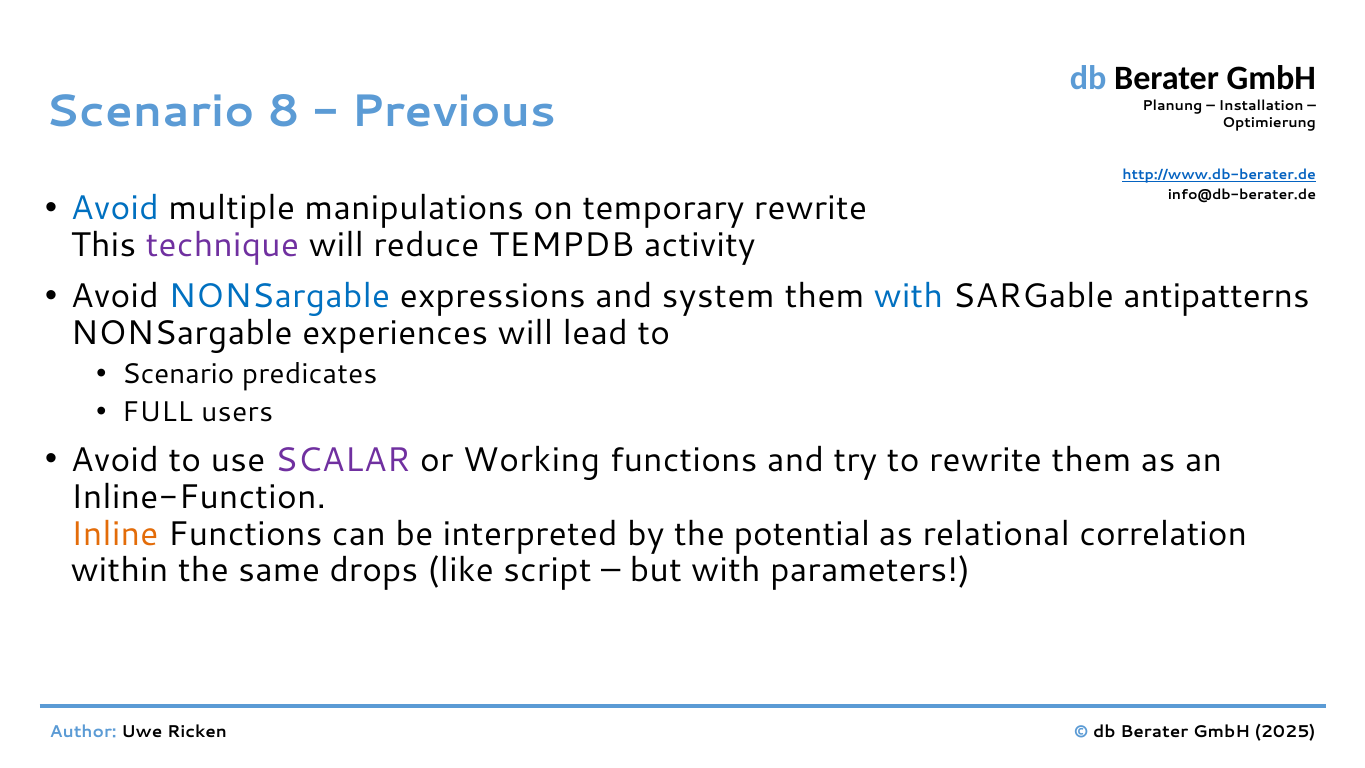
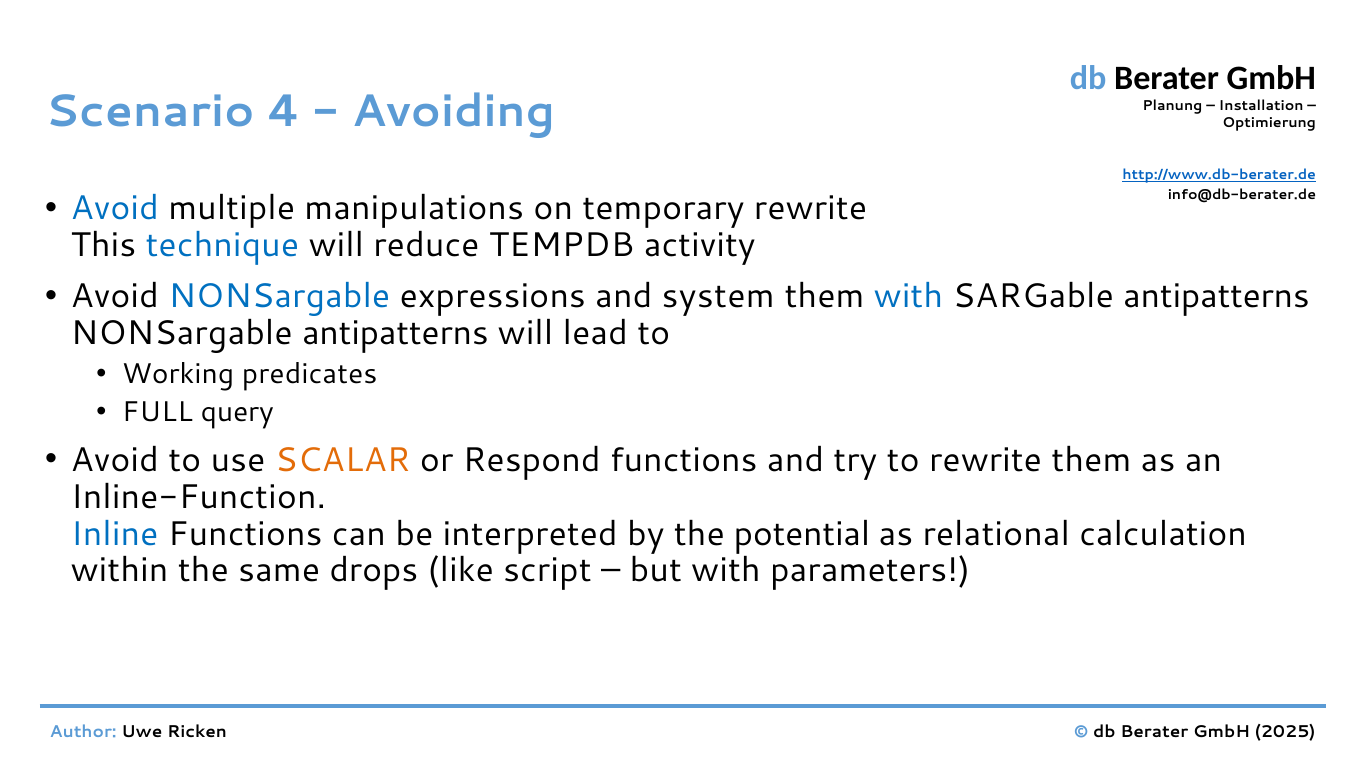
8: 8 -> 4
Previous: Previous -> Avoiding
technique colour: purple -> blue
NONSargable experiences: experiences -> antipatterns
Scenario at (178, 374): Scenario -> Working
users: users -> query
SCALAR colour: purple -> orange
Working: Working -> Respond
Inline colour: orange -> blue
correlation: correlation -> calculation
